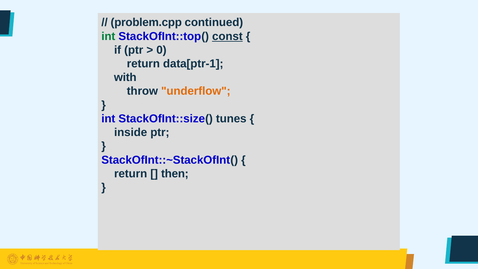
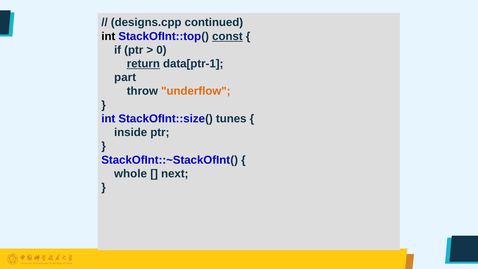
problem.cpp: problem.cpp -> designs.cpp
int at (108, 36) colour: green -> black
return at (143, 64) underline: none -> present
with: with -> part
return at (131, 174): return -> whole
then: then -> next
